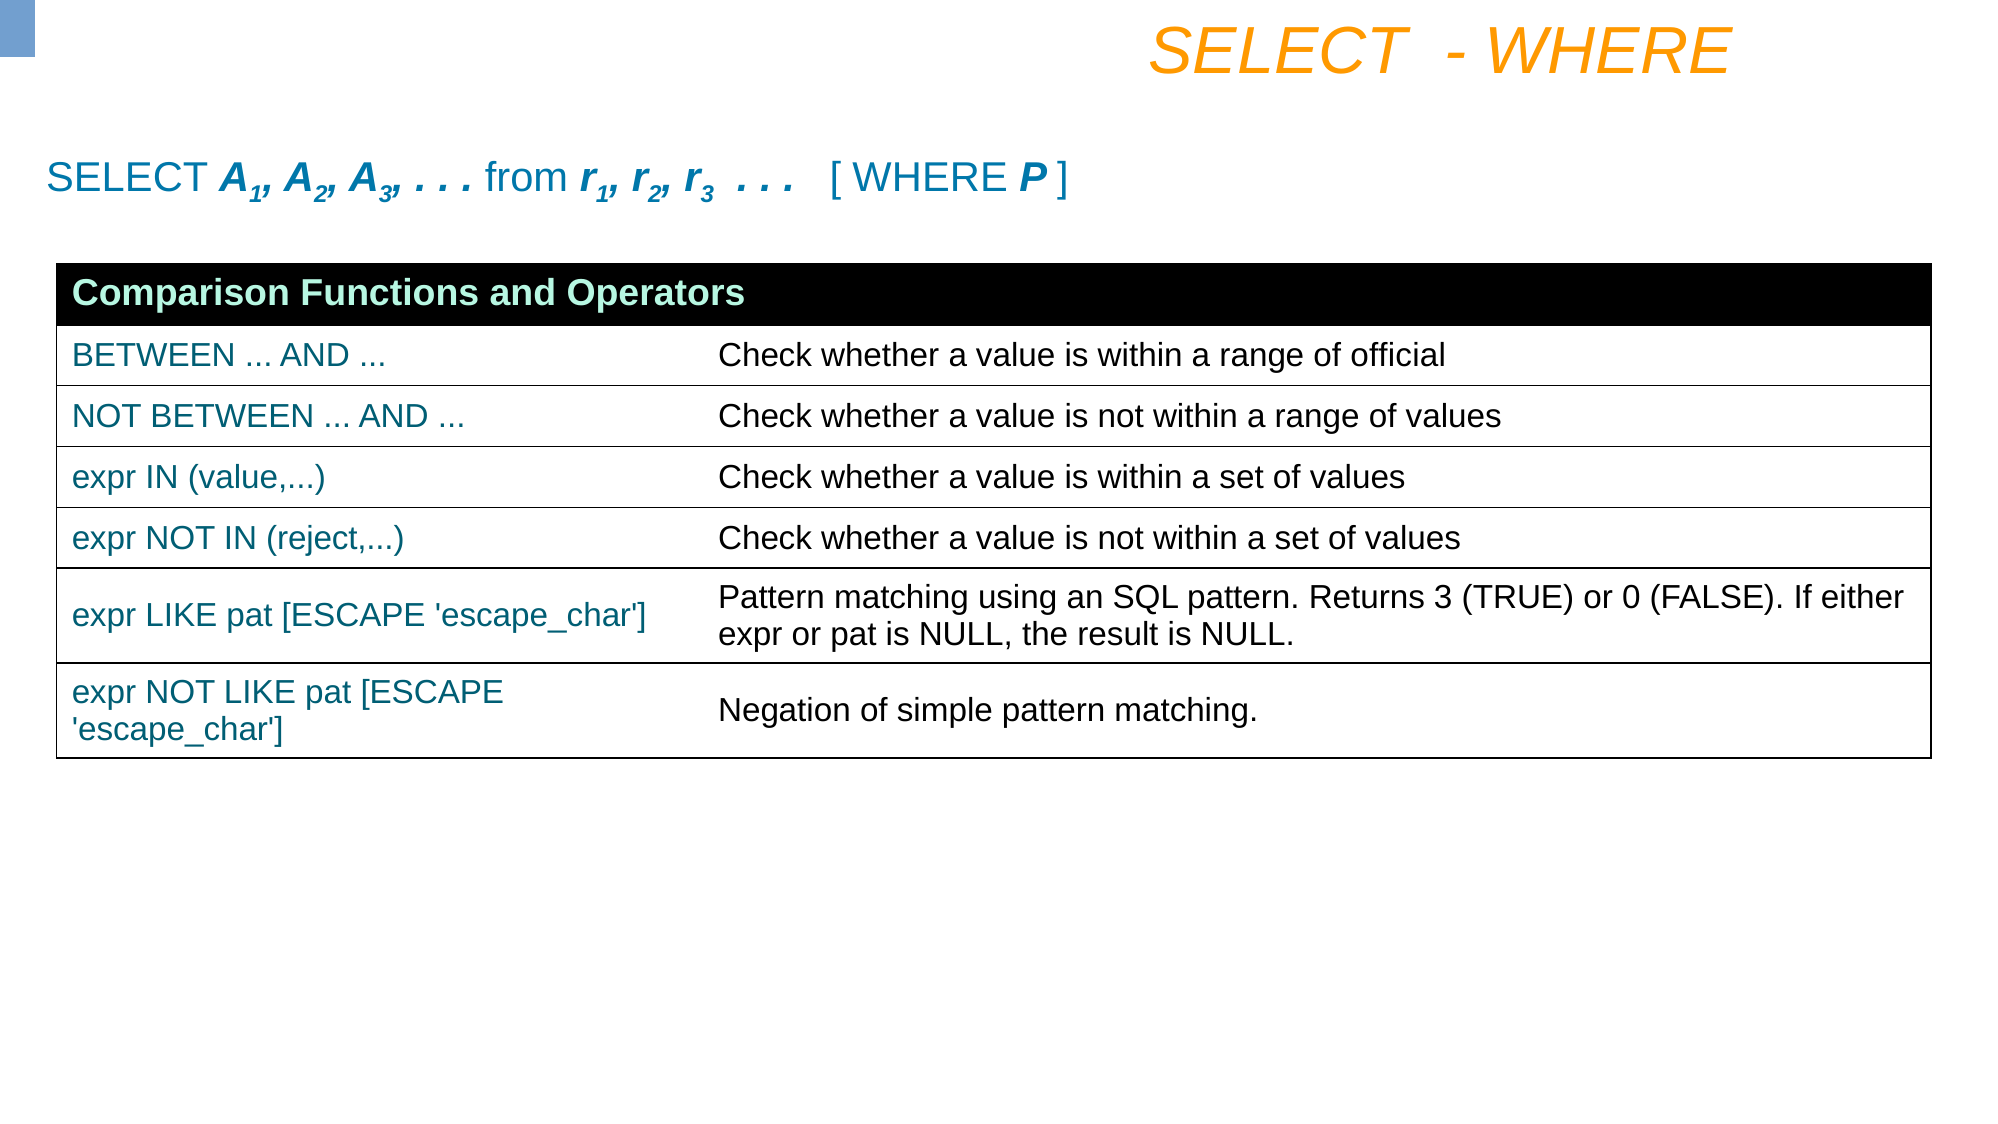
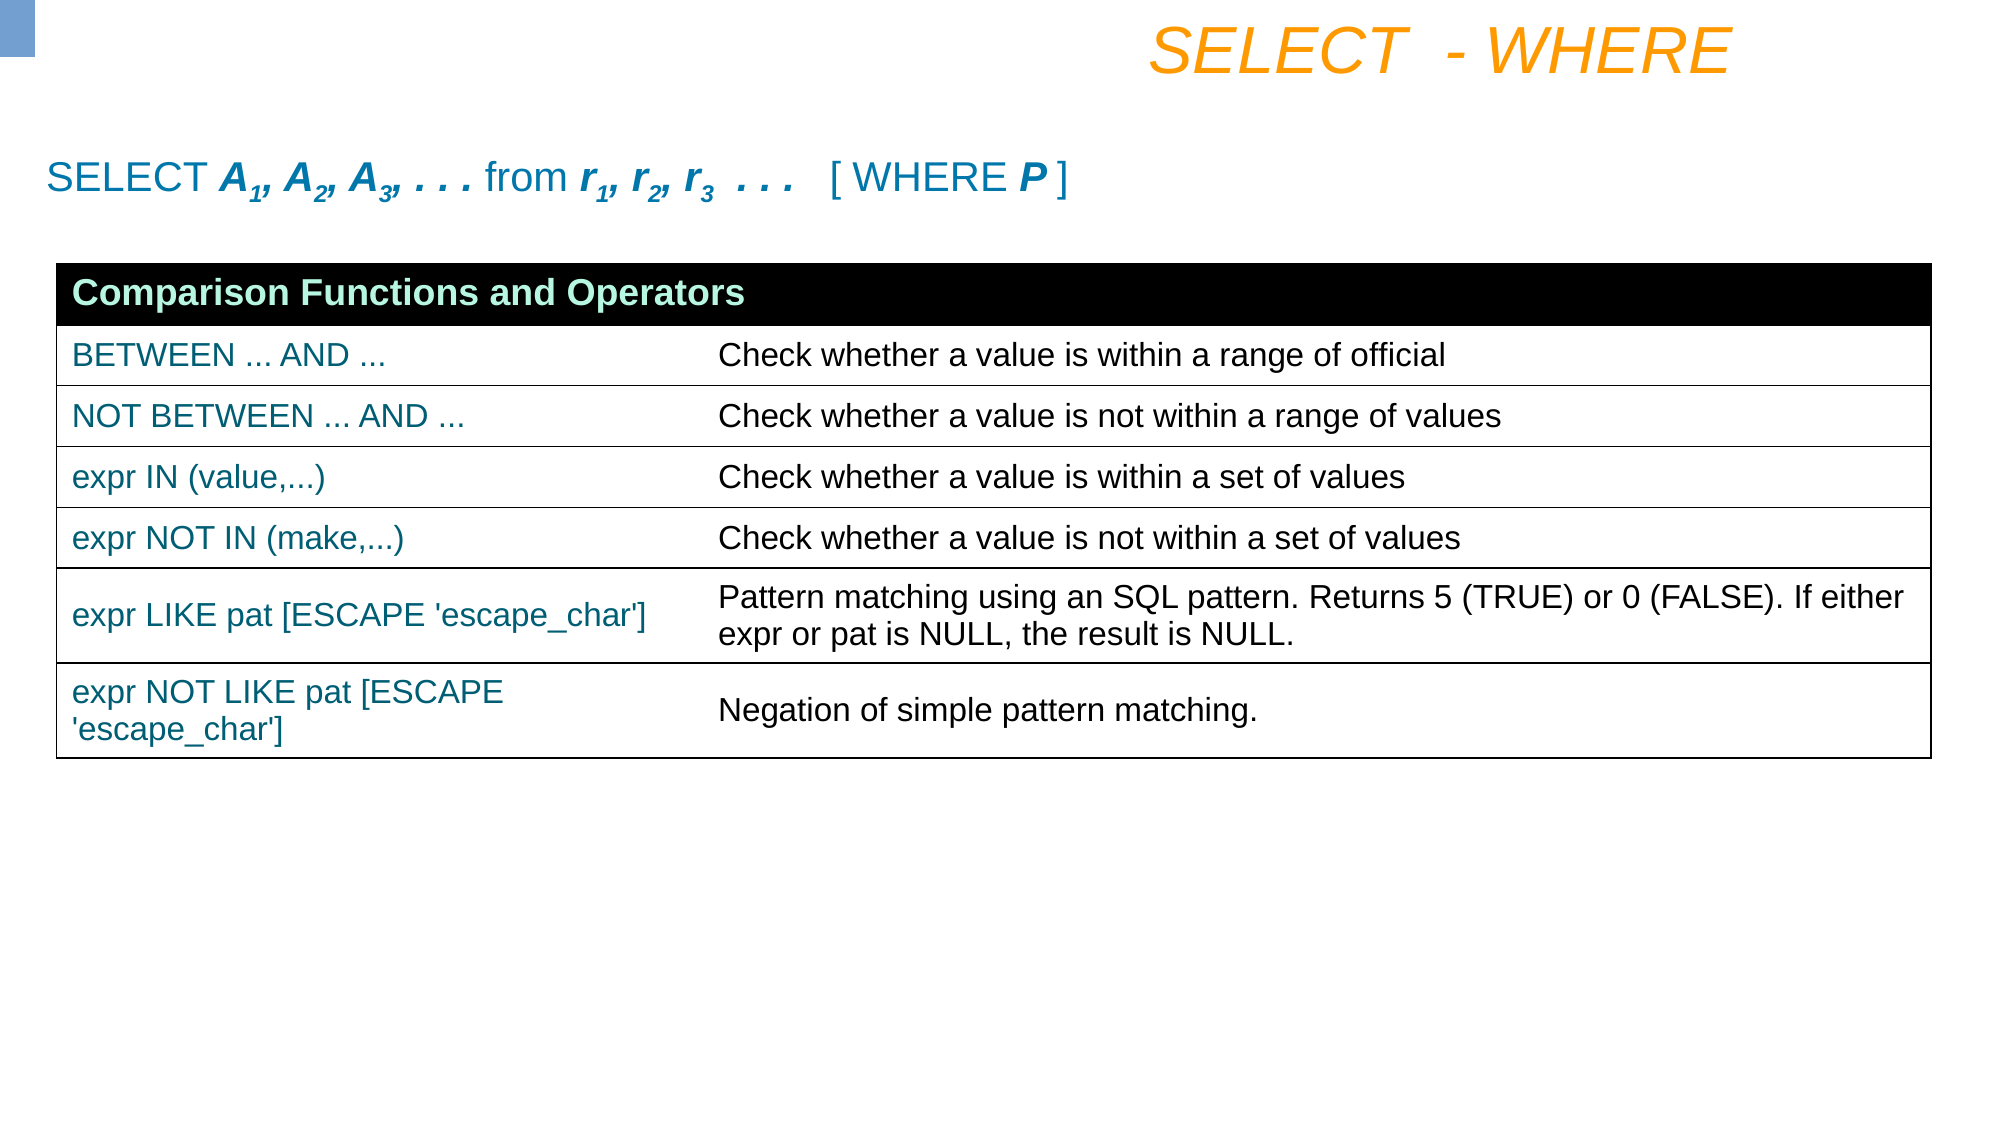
reject: reject -> make
Returns 3: 3 -> 5
